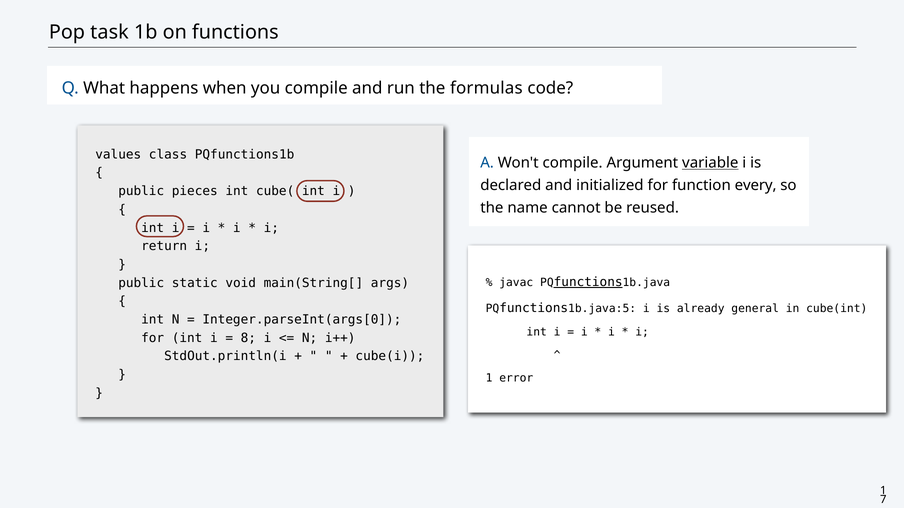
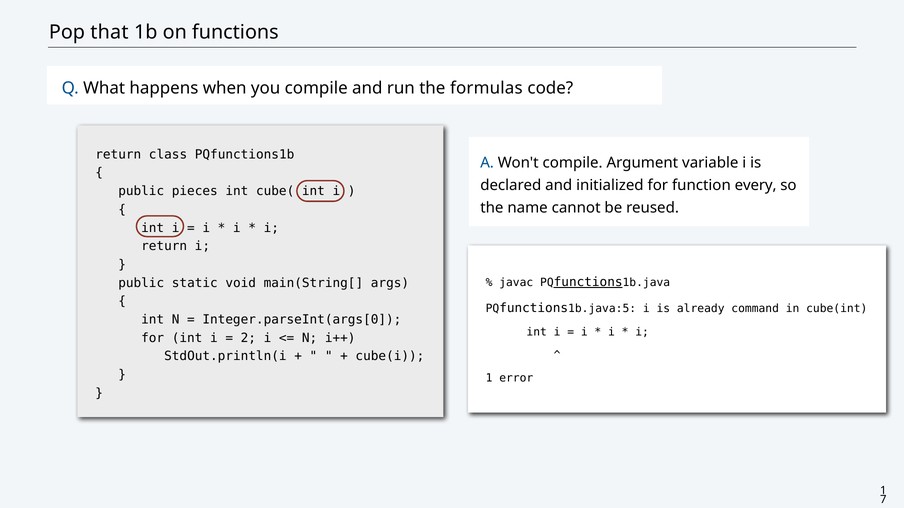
task: task -> that
values at (118, 155): values -> return
variable underline: present -> none
general: general -> command
8: 8 -> 2
